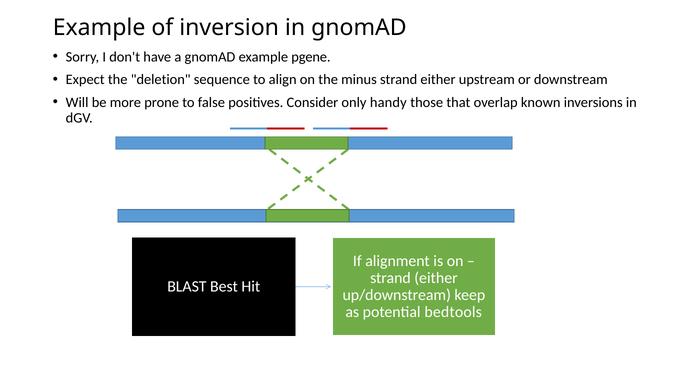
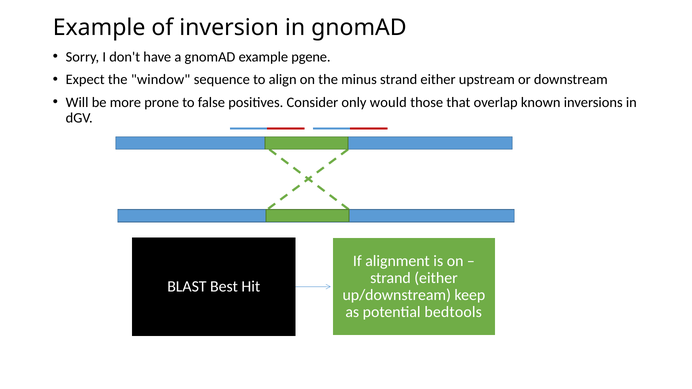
deletion: deletion -> window
handy: handy -> would
